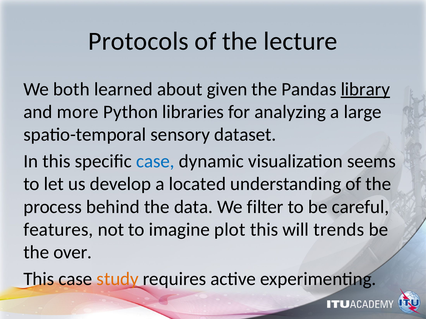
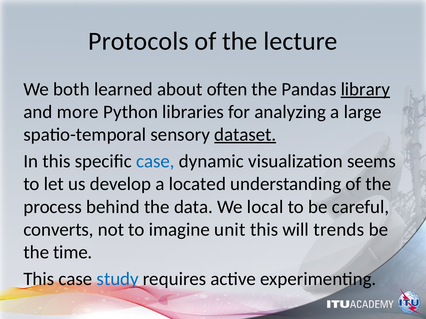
given: given -> often
dataset underline: none -> present
filter: filter -> local
features: features -> converts
plot: plot -> unit
over: over -> time
study colour: orange -> blue
